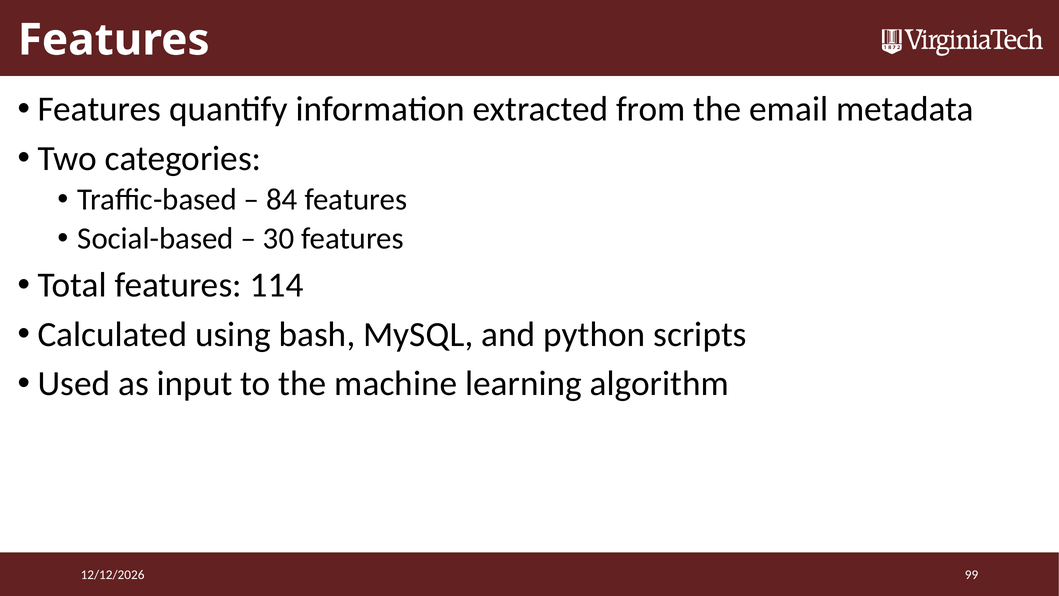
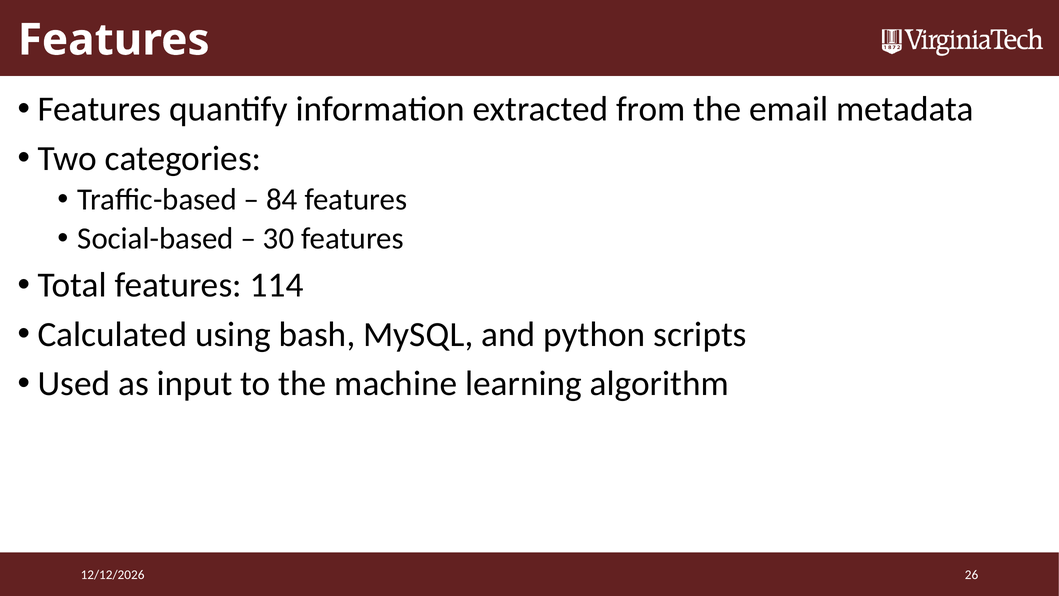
99: 99 -> 26
